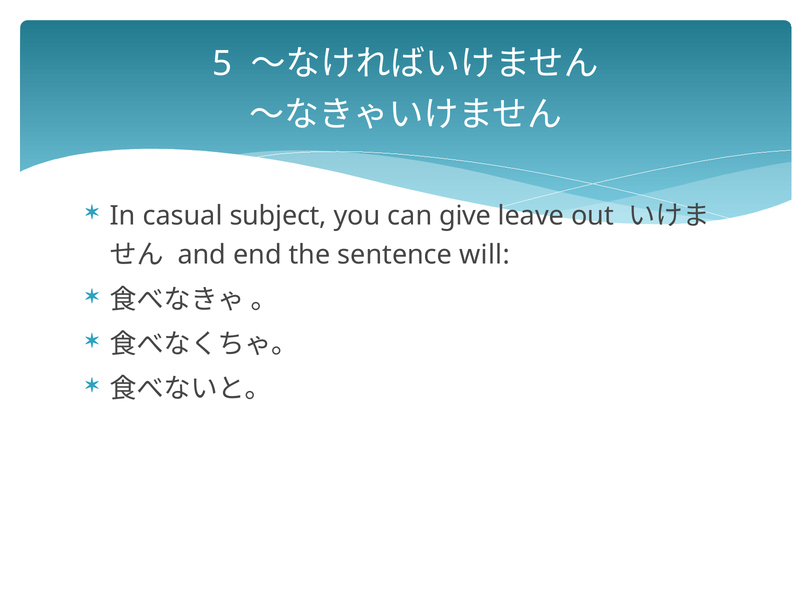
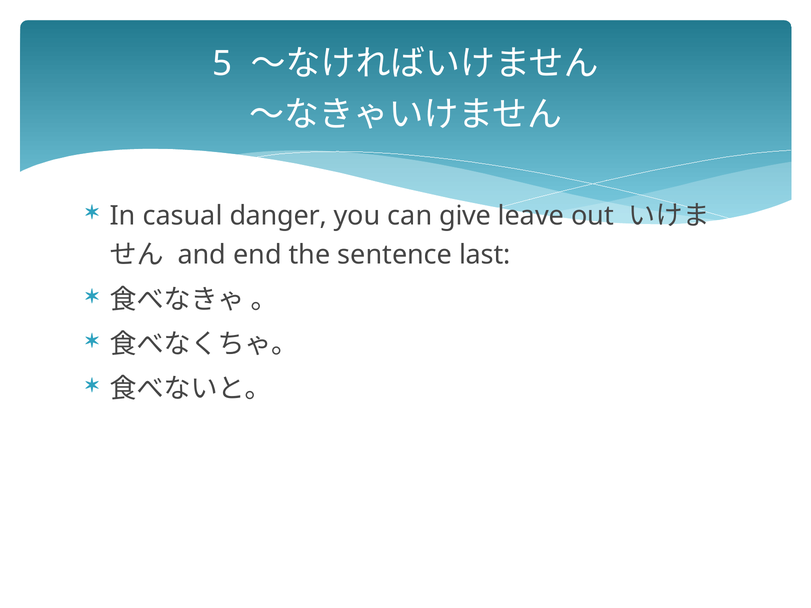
subject: subject -> danger
will: will -> last
